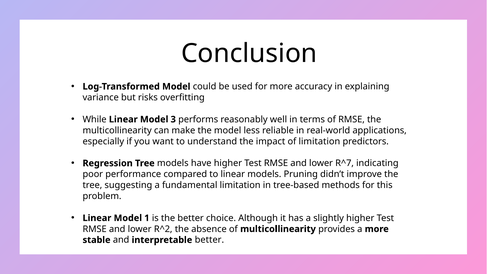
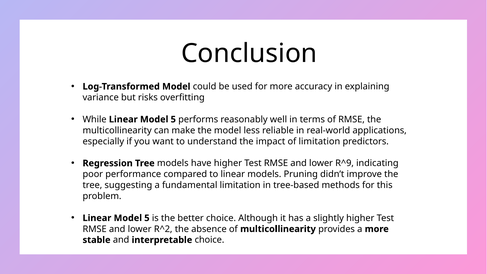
While Linear Model 3: 3 -> 5
R^7: R^7 -> R^9
1 at (147, 218): 1 -> 5
interpretable better: better -> choice
